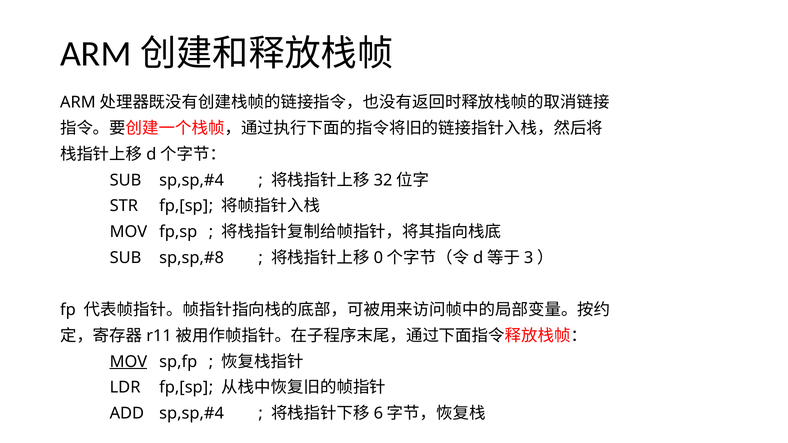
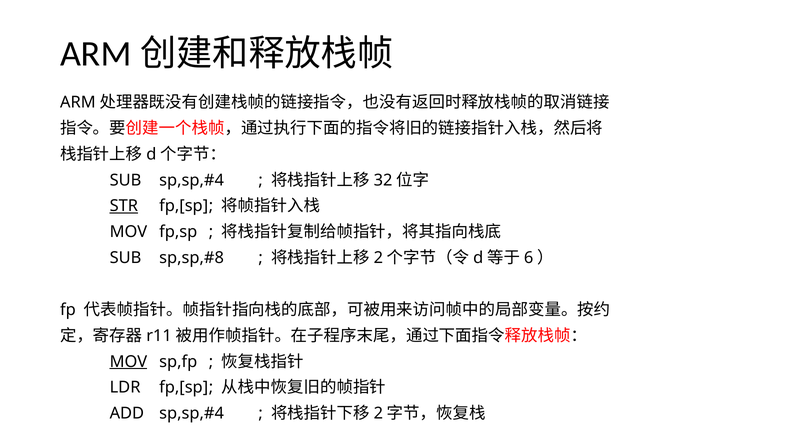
STR underline: none -> present
0 at (378, 258): 0 -> 2
3: 3 -> 6
6 at (378, 414): 6 -> 2
